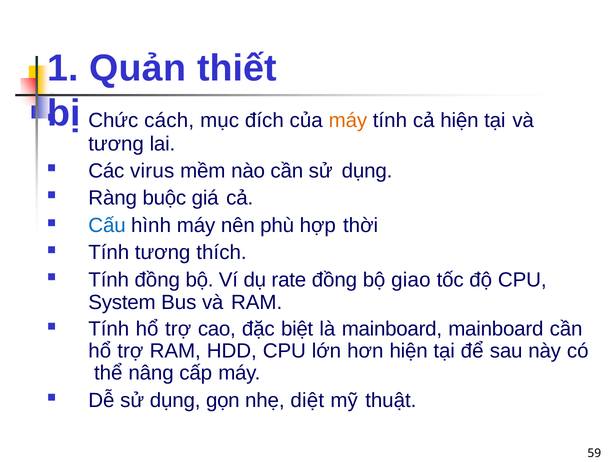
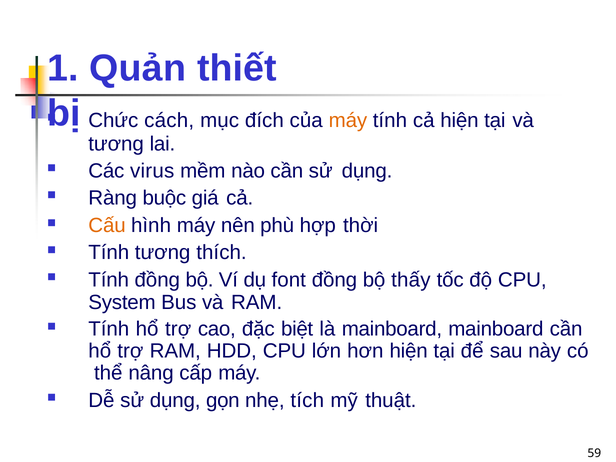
Cấu colour: blue -> orange
rate: rate -> font
giao: giao -> thấy
diệt: diệt -> tích
